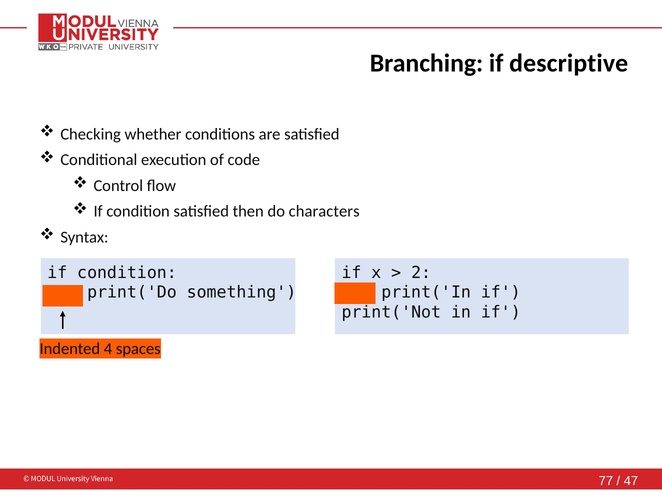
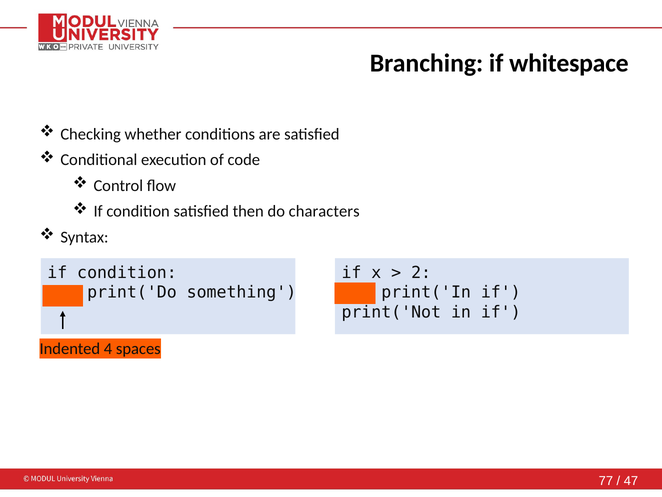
descriptive: descriptive -> whitespace
